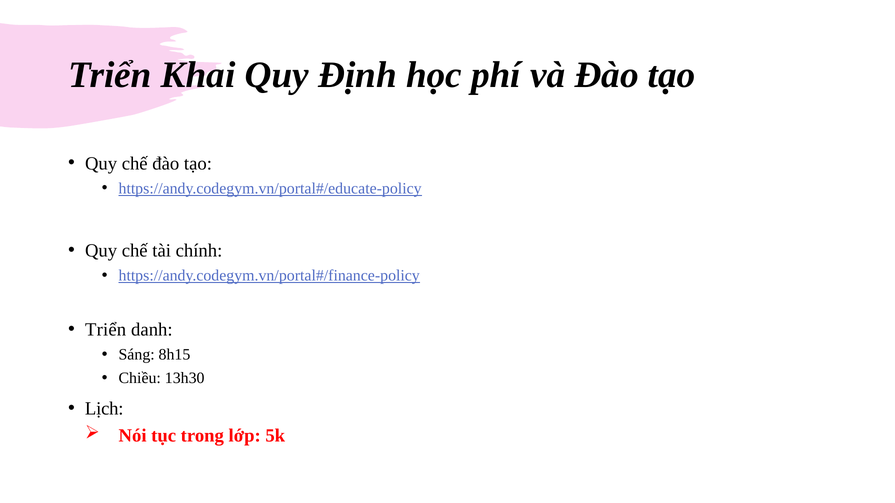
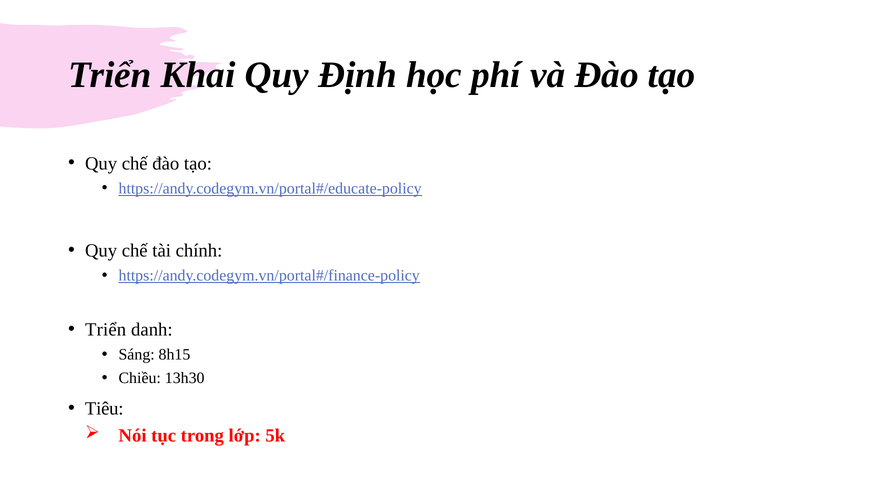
Lịch: Lịch -> Tiêu
